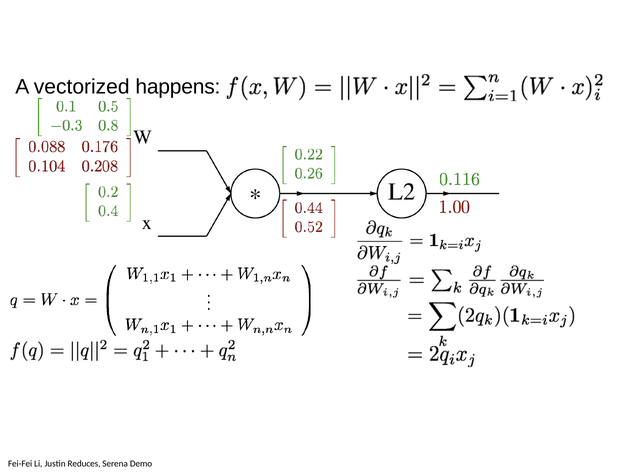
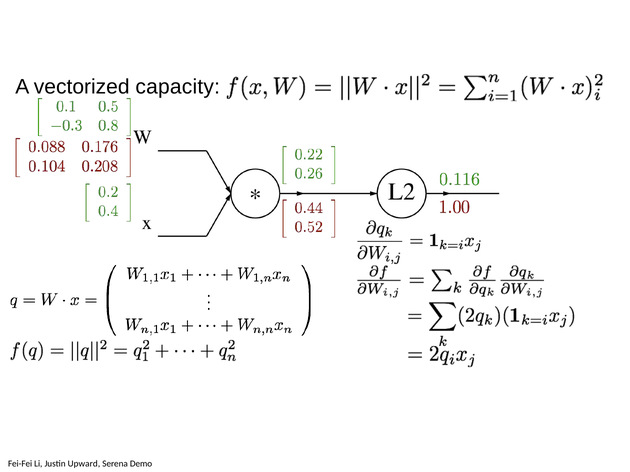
happens: happens -> capacity
Reduces: Reduces -> Upward
